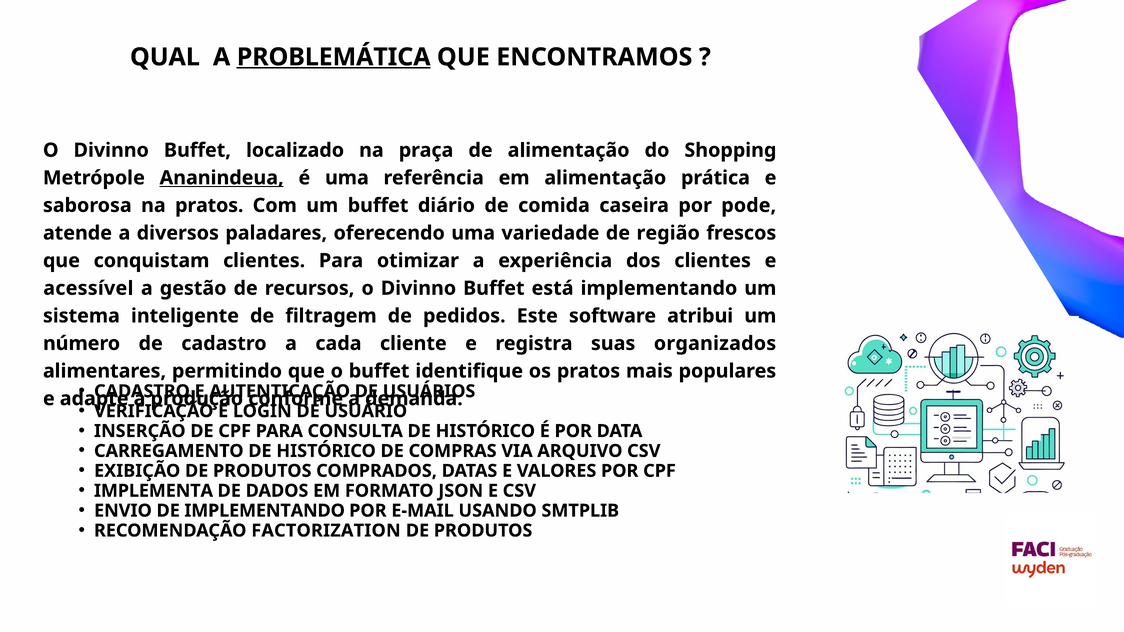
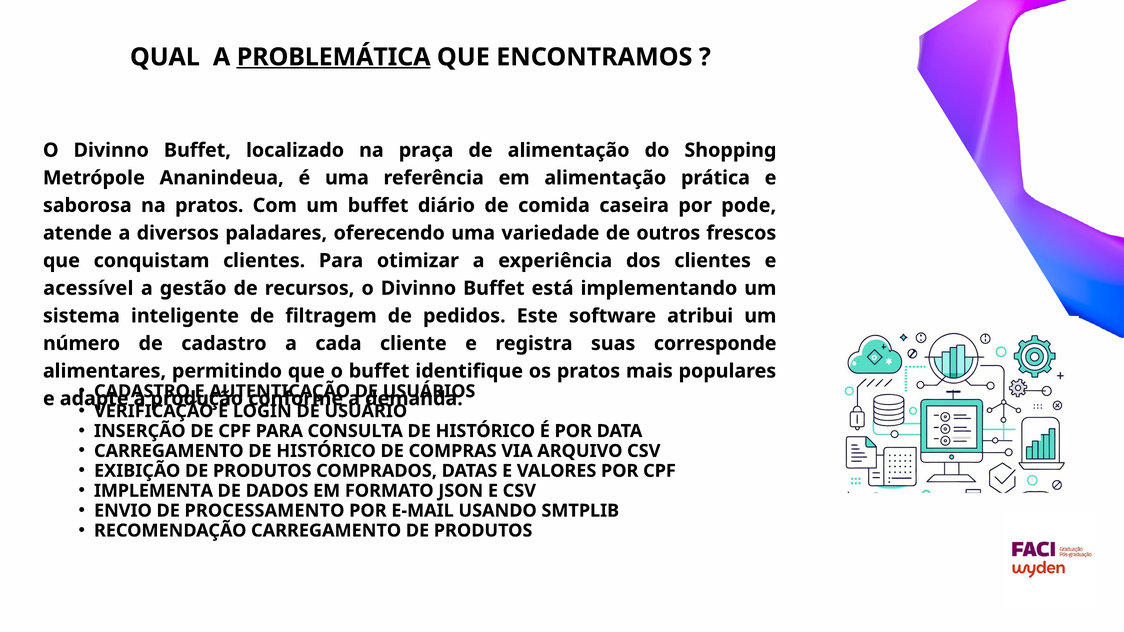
Ananindeua underline: present -> none
região: região -> outros
organizados: organizados -> corresponde
DE IMPLEMENTANDO: IMPLEMENTANDO -> PROCESSAMENTO
RECOMENDAÇÃO FACTORIZATION: FACTORIZATION -> CARREGAMENTO
